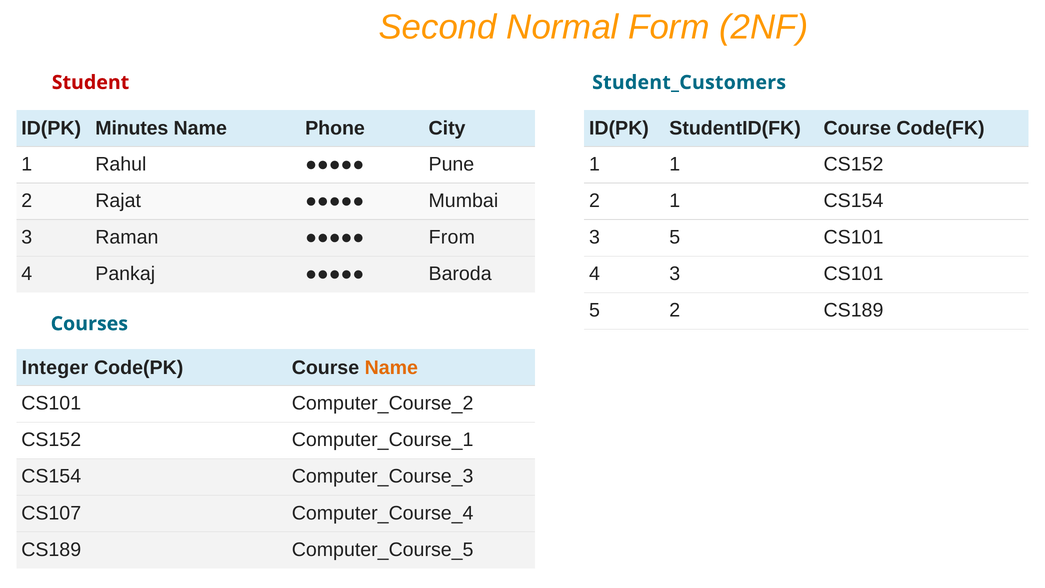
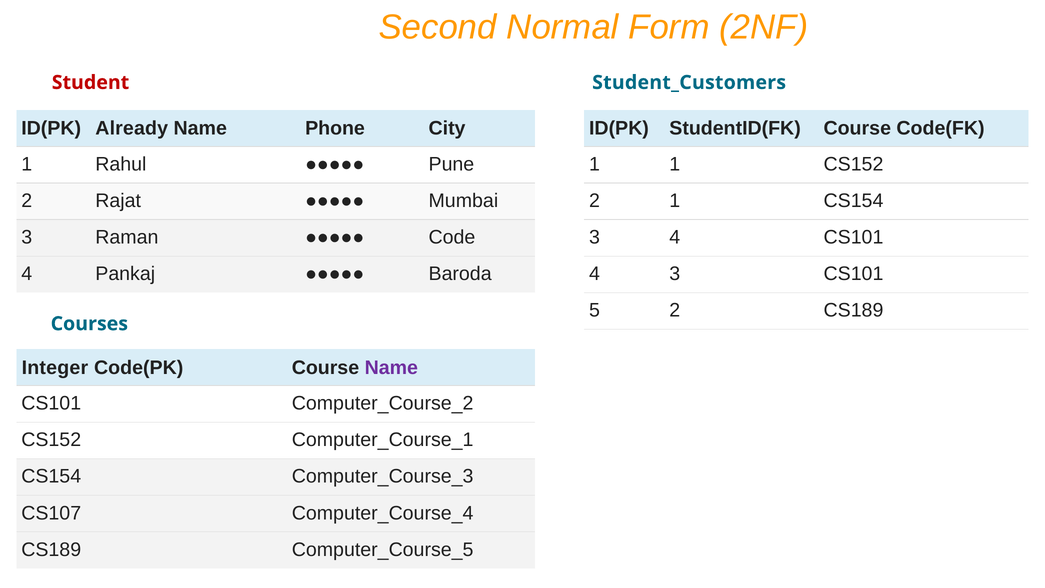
Minutes: Minutes -> Already
From: From -> Code
3 5: 5 -> 4
Name at (391, 367) colour: orange -> purple
